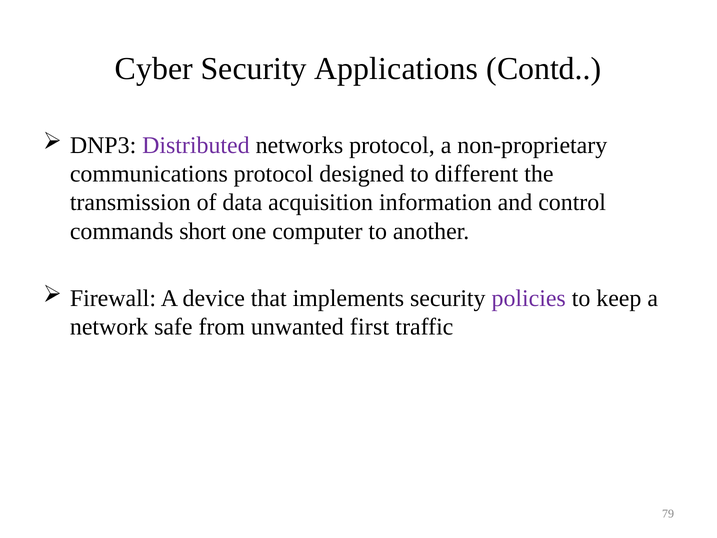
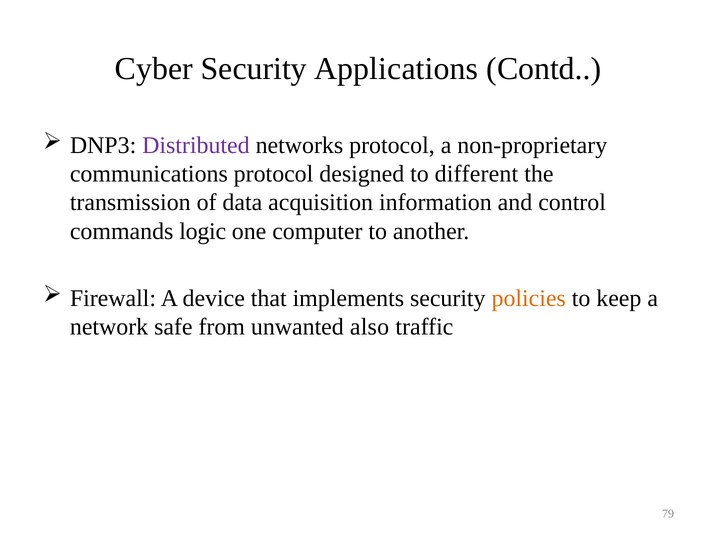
short: short -> logic
policies colour: purple -> orange
first: first -> also
